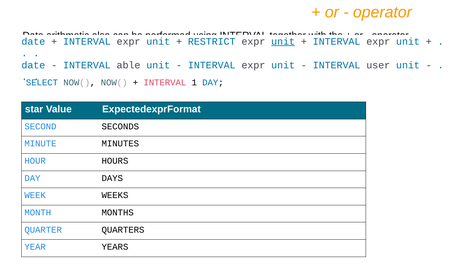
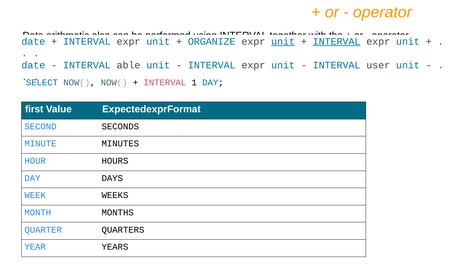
RESTRICT: RESTRICT -> ORGANIZE
INTERVAL at (337, 41) underline: none -> present
star: star -> first
